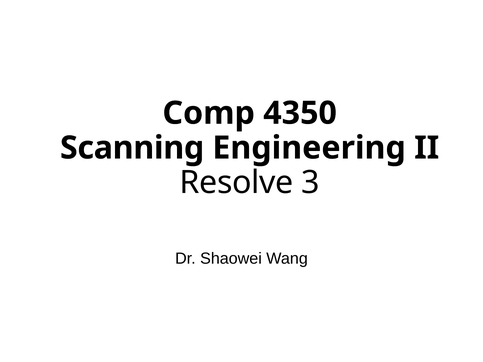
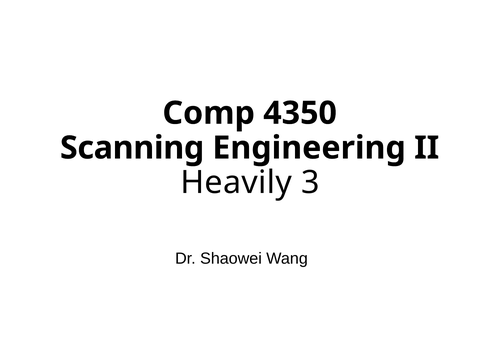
Resolve: Resolve -> Heavily
